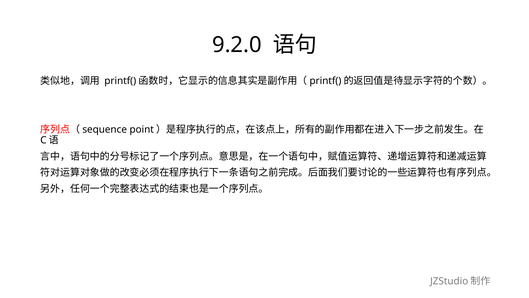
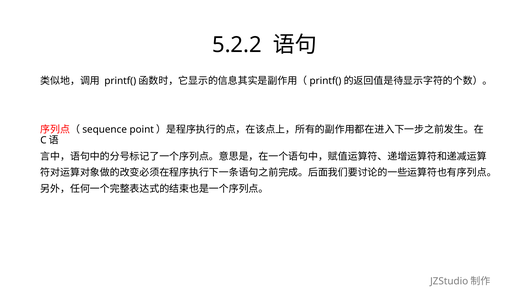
9.2.0: 9.2.0 -> 5.2.2
